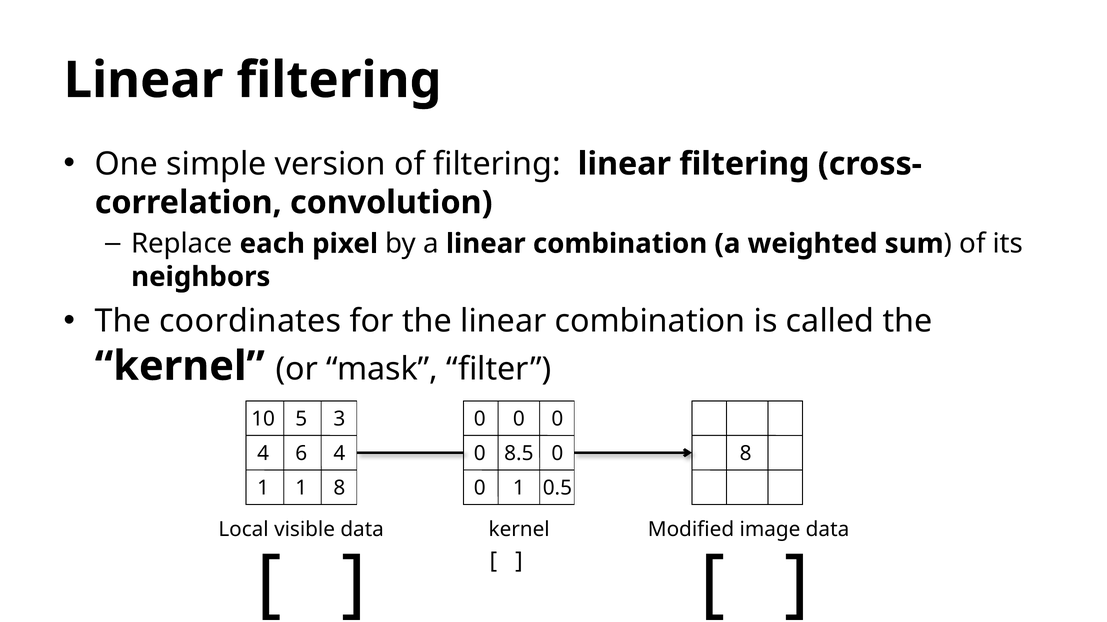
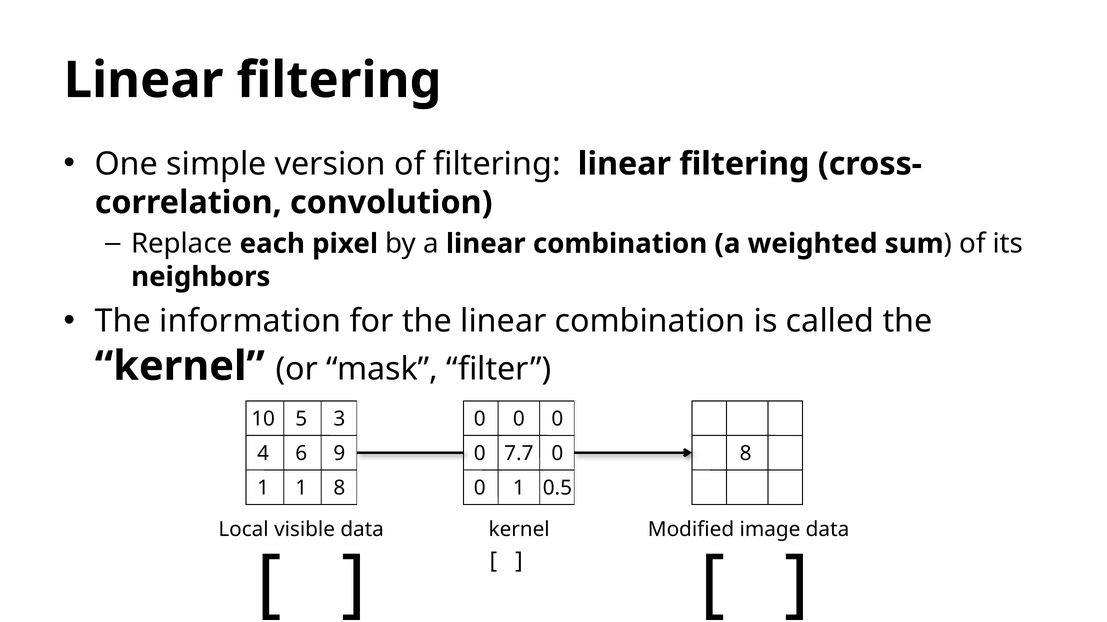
coordinates: coordinates -> information
6 4: 4 -> 9
8.5: 8.5 -> 7.7
